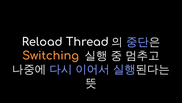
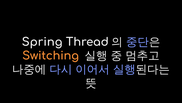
Reload: Reload -> Spring
